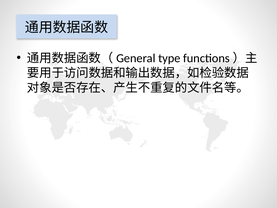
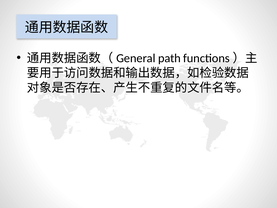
type: type -> path
